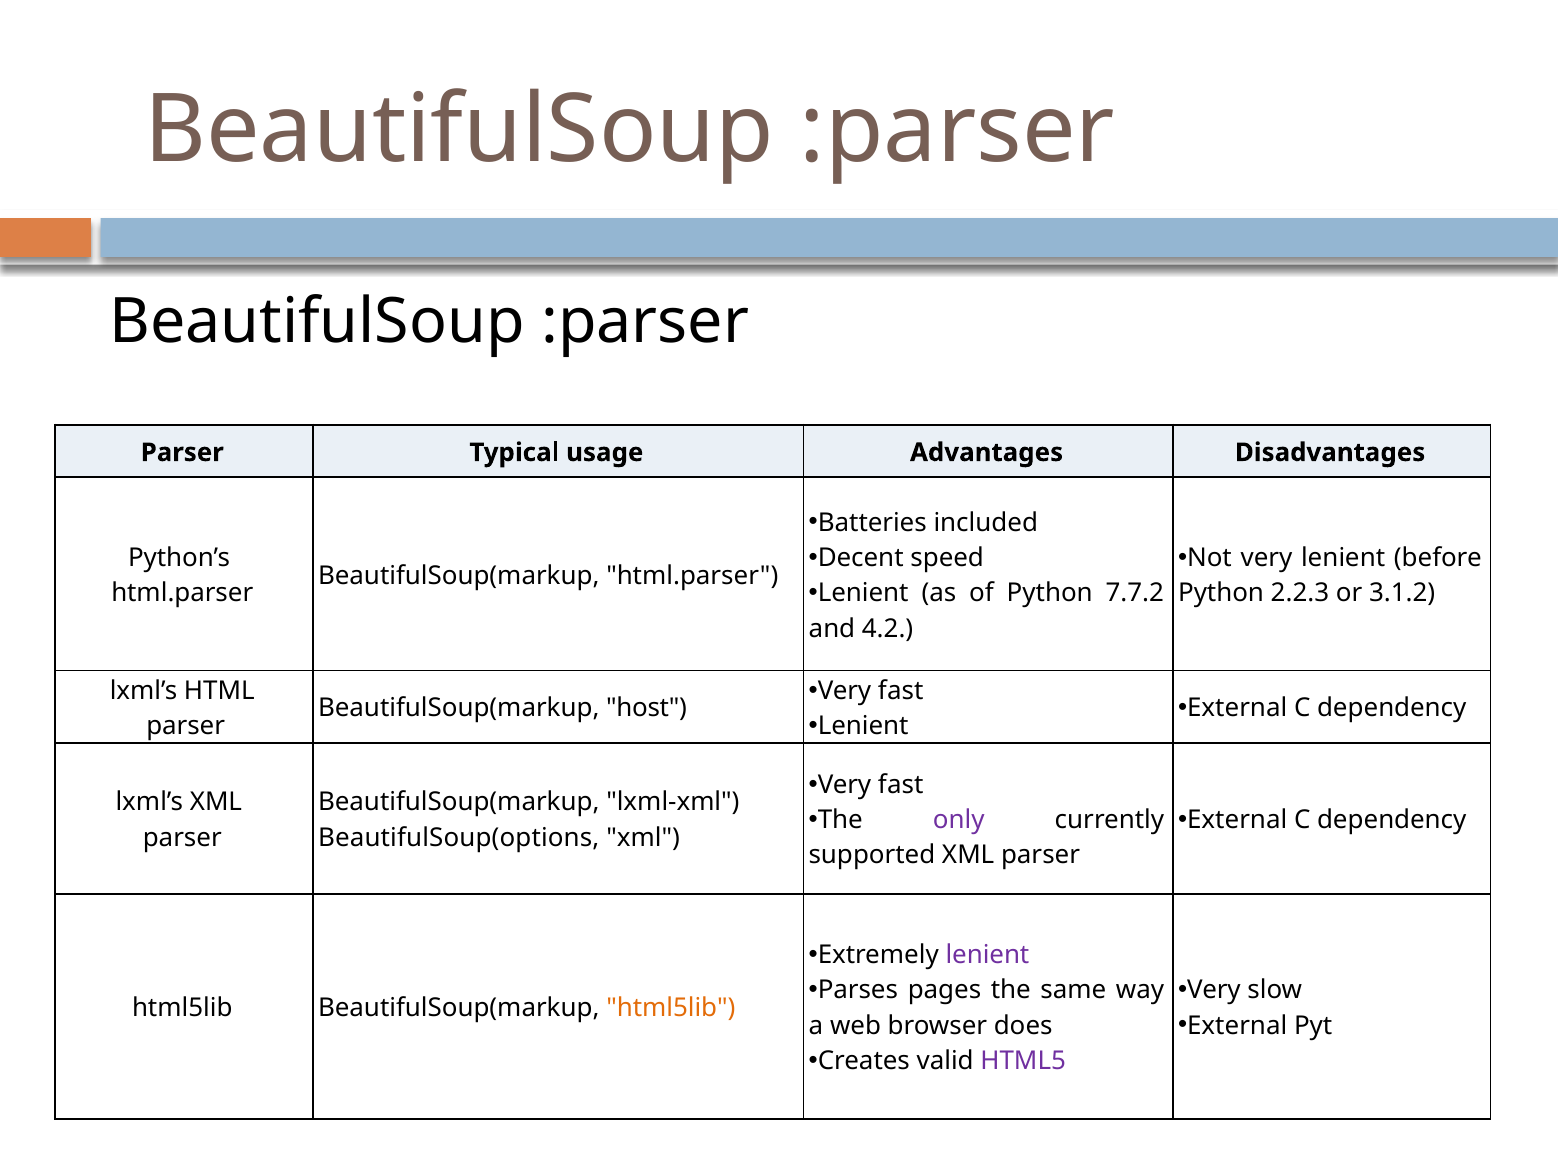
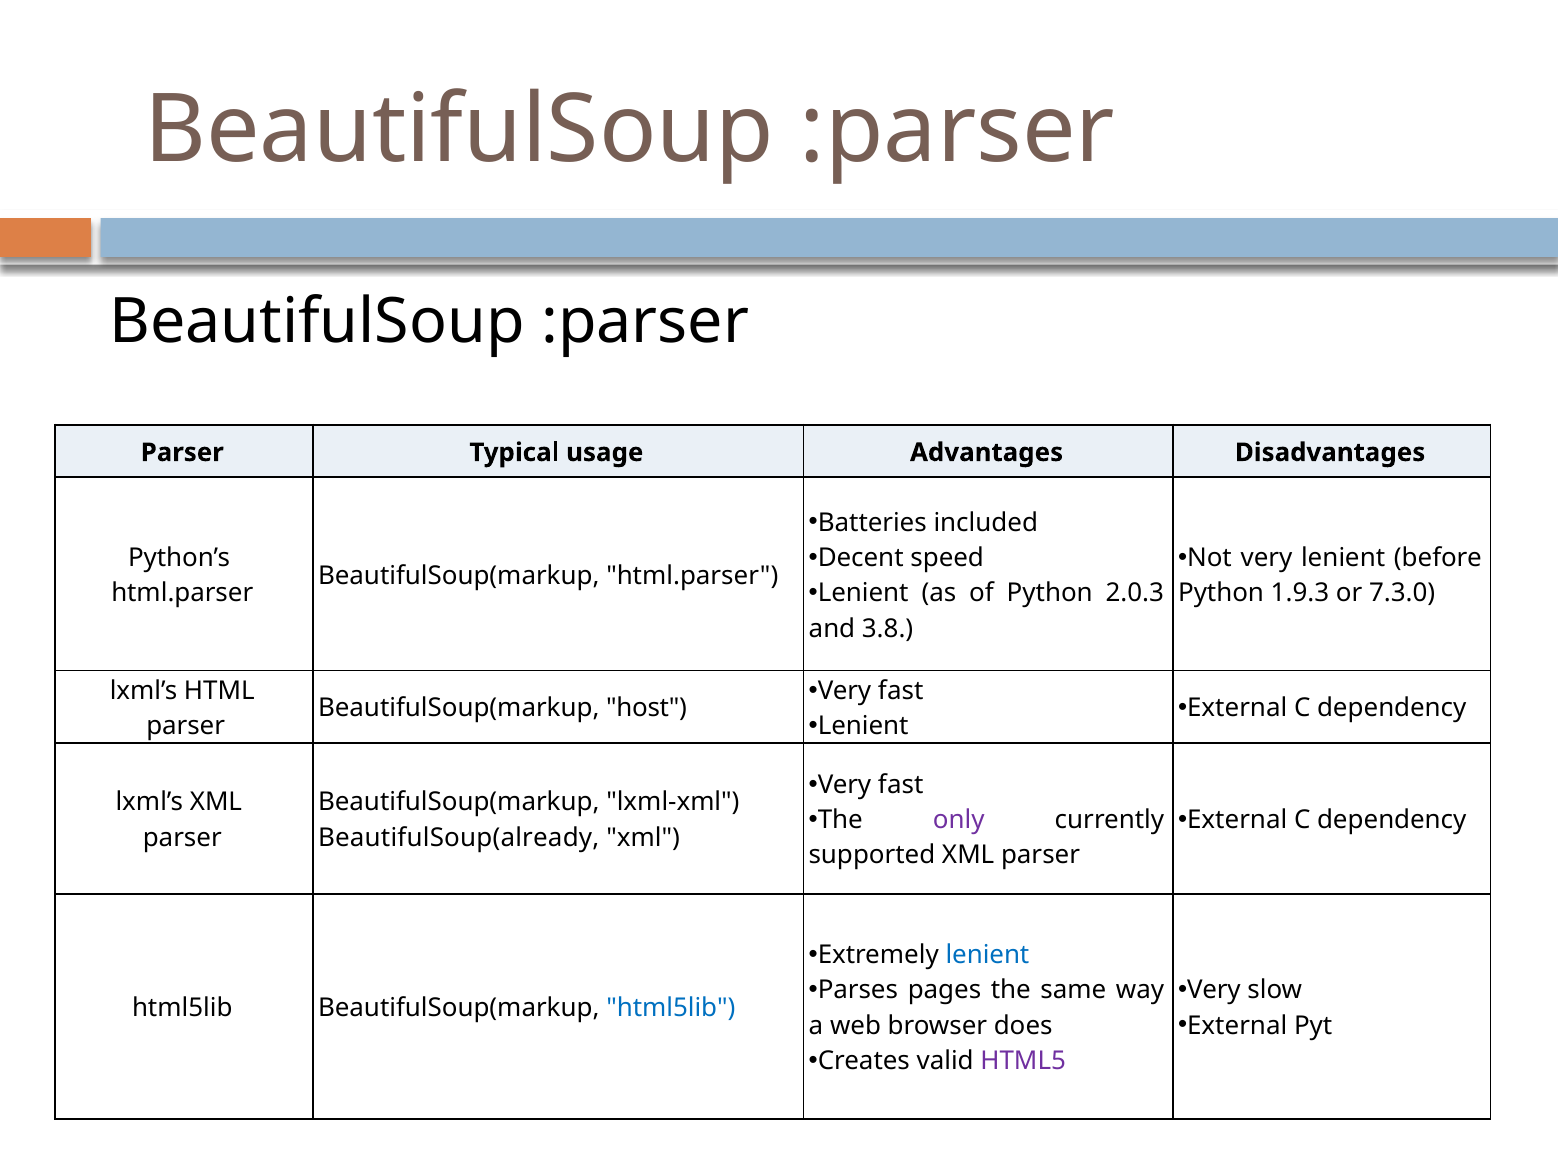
7.7.2: 7.7.2 -> 2.0.3
2.2.3: 2.2.3 -> 1.9.3
3.1.2: 3.1.2 -> 7.3.0
4.2: 4.2 -> 3.8
BeautifulSoup(options: BeautifulSoup(options -> BeautifulSoup(already
lenient at (987, 955) colour: purple -> blue
html5lib at (671, 1008) colour: orange -> blue
